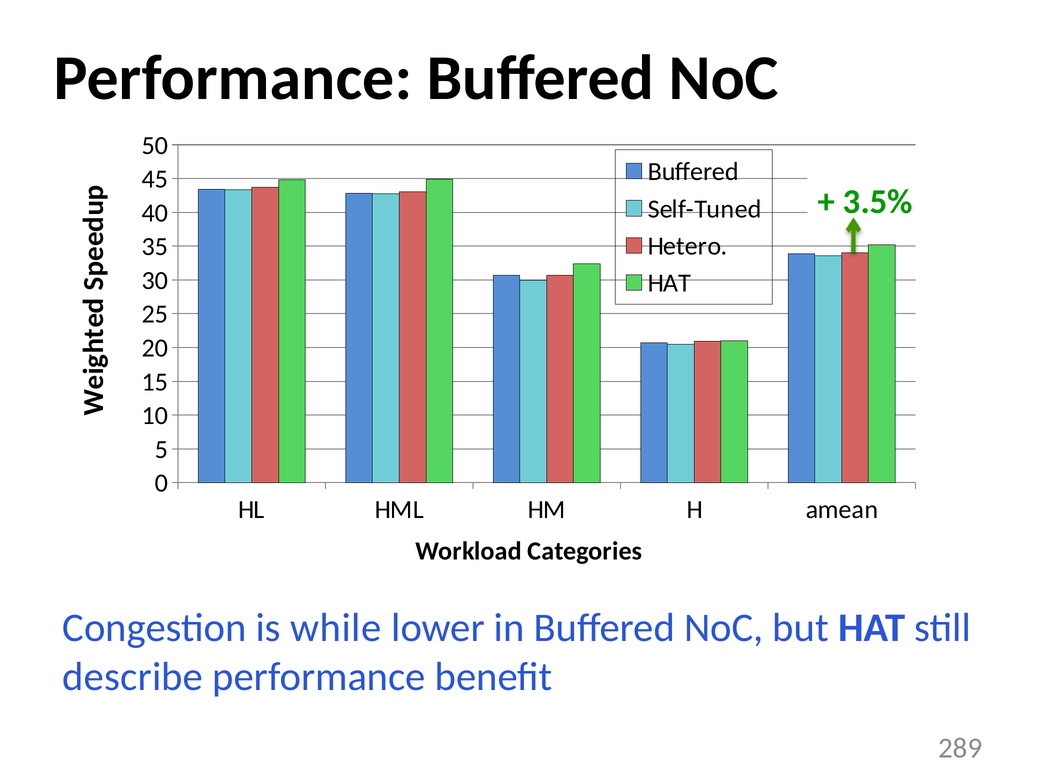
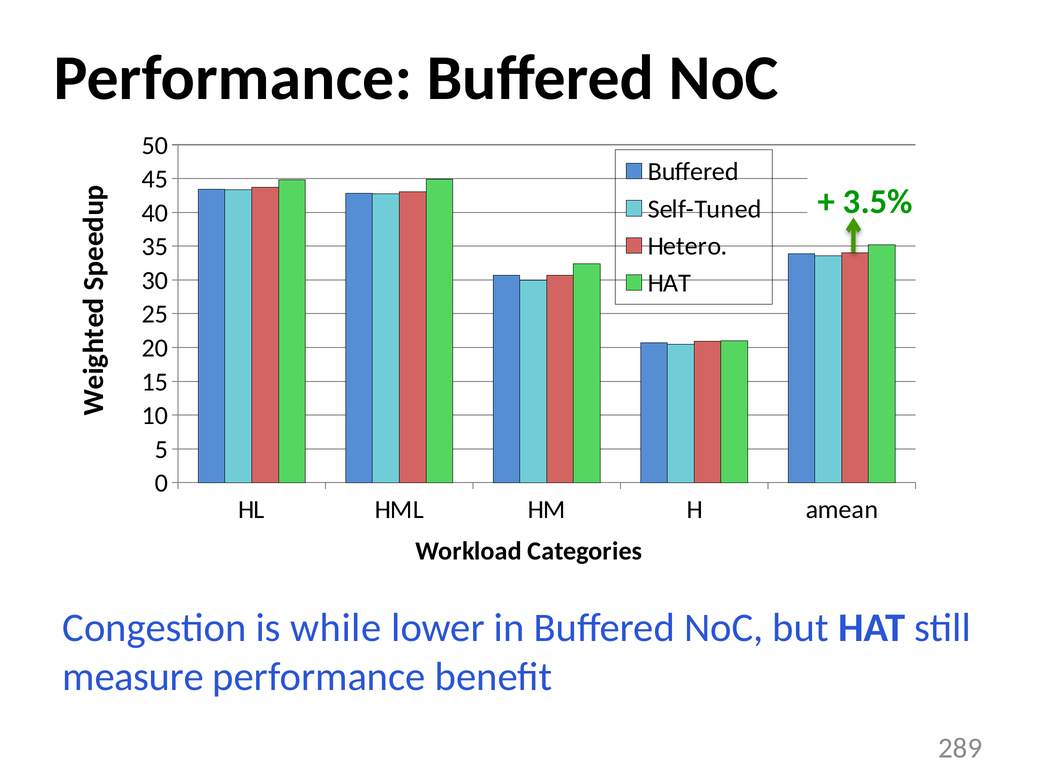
describe: describe -> measure
